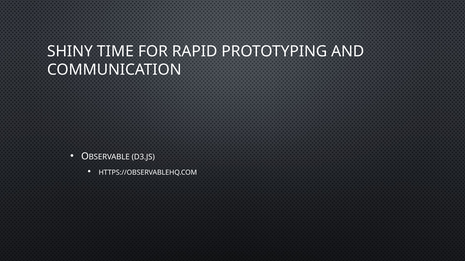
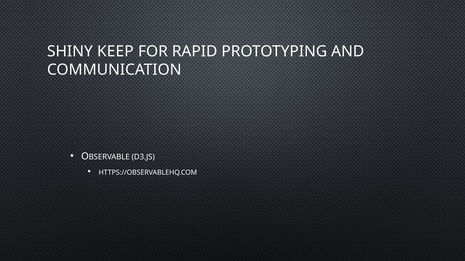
TIME: TIME -> KEEP
